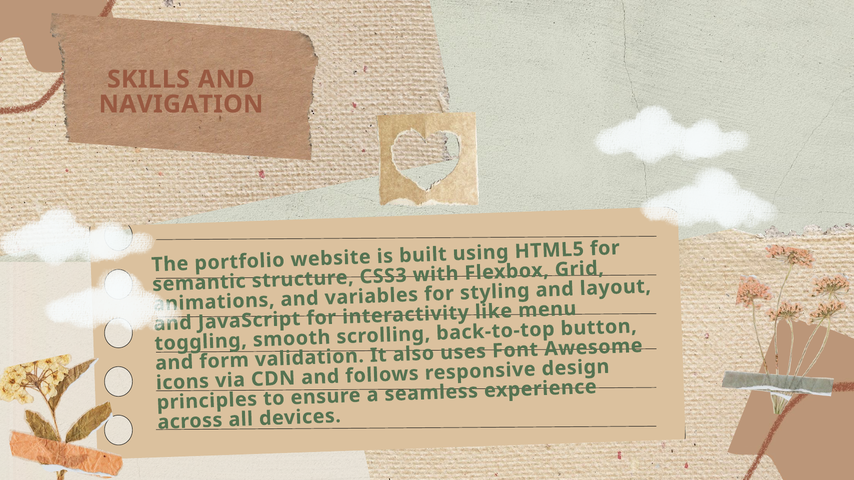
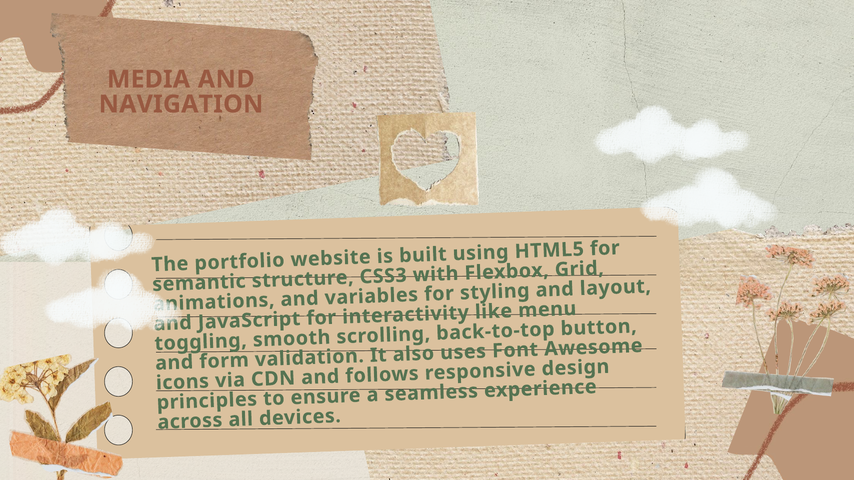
SKILLS: SKILLS -> MEDIA
